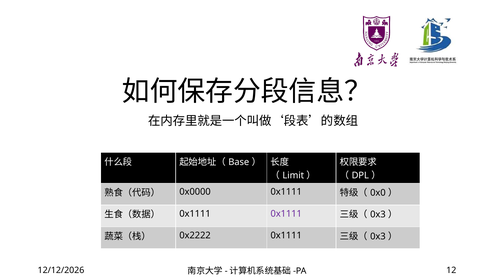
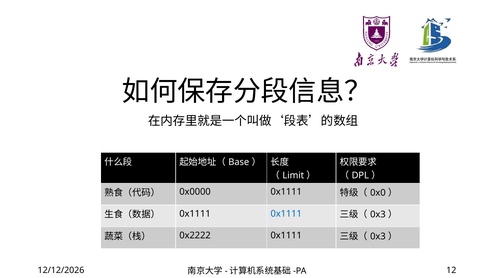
0x1111 at (286, 214) colour: purple -> blue
